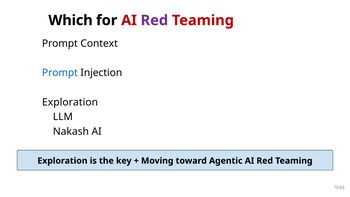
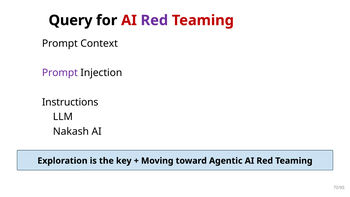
Which: Which -> Query
Prompt at (60, 73) colour: blue -> purple
Exploration at (70, 102): Exploration -> Instructions
